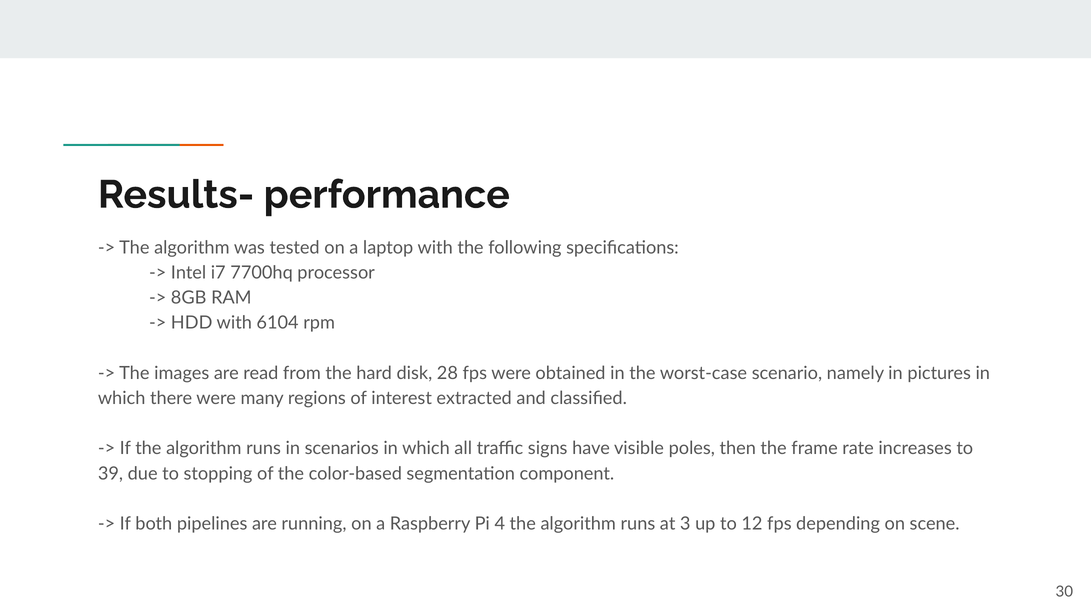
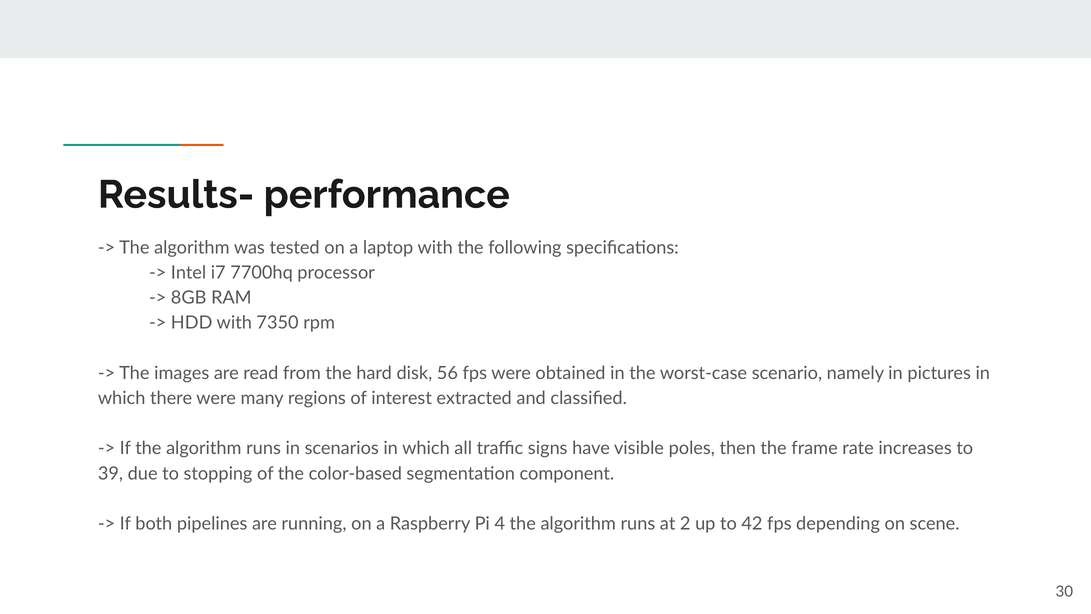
6104: 6104 -> 7350
28: 28 -> 56
3: 3 -> 2
12: 12 -> 42
